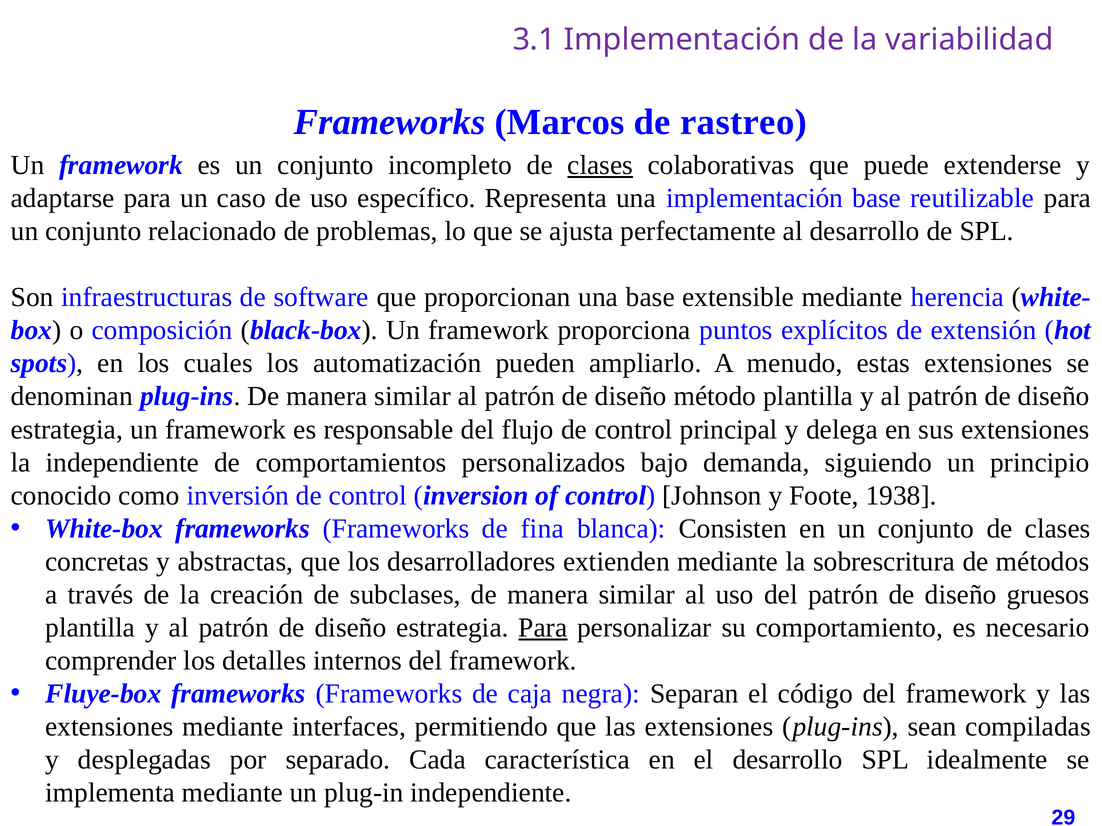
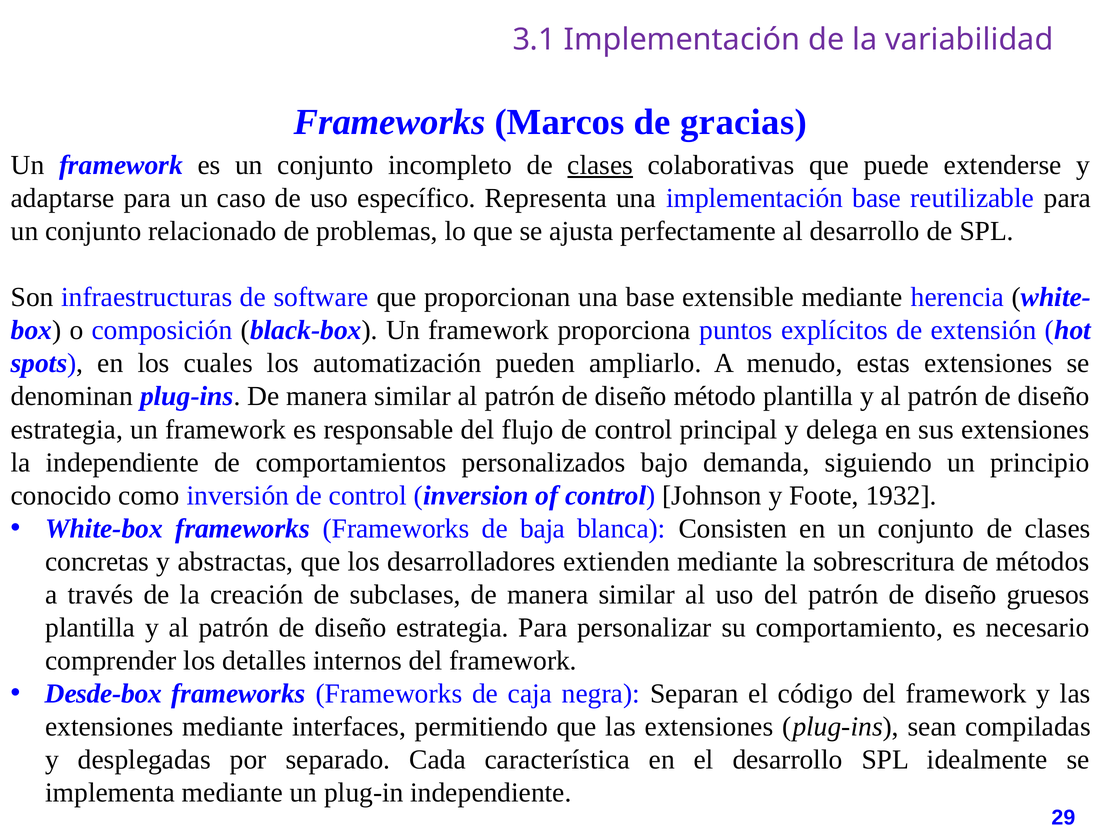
rastreo: rastreo -> gracias
1938: 1938 -> 1932
fina: fina -> baja
Para at (543, 628) underline: present -> none
Fluye-box: Fluye-box -> Desde-box
